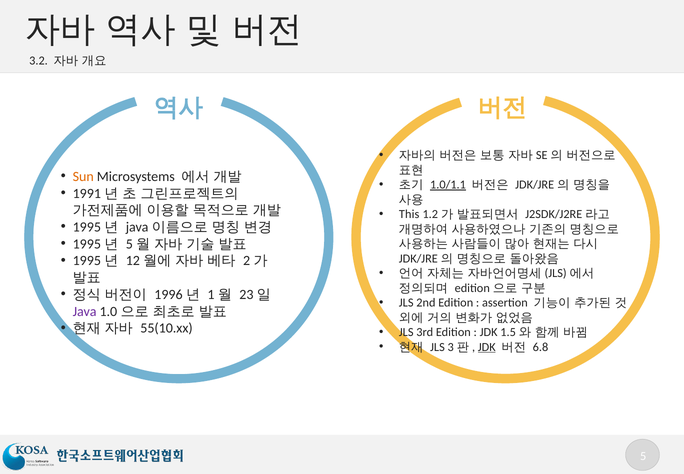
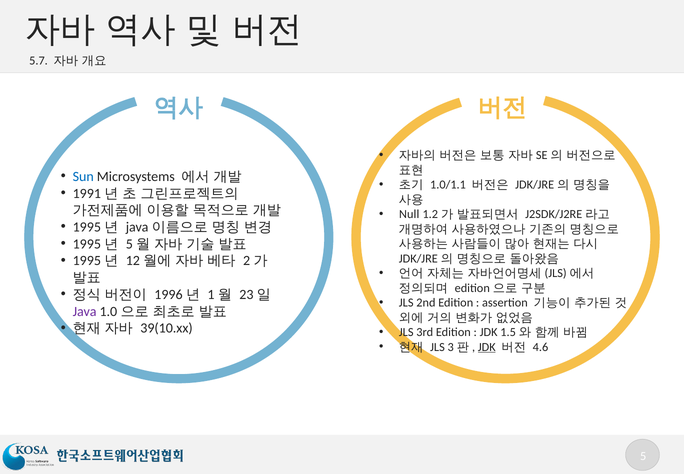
3.2: 3.2 -> 5.7
Sun colour: orange -> blue
1.0/1.1 underline: present -> none
This: This -> Null
55(10.xx: 55(10.xx -> 39(10.xx
6.8: 6.8 -> 4.6
